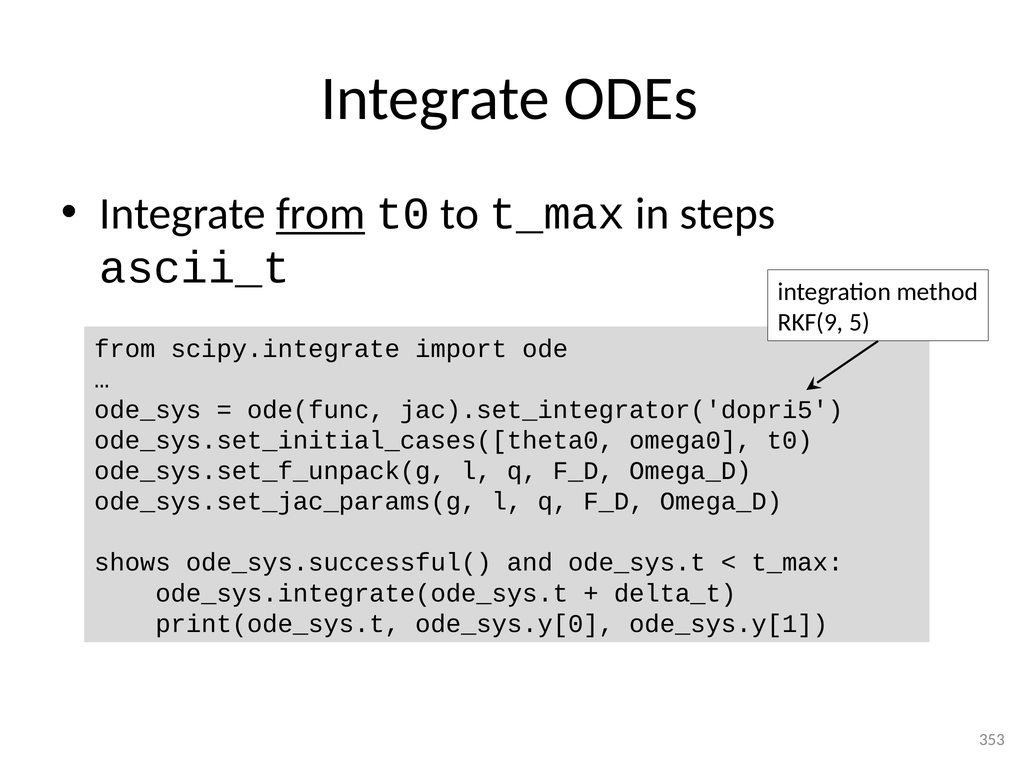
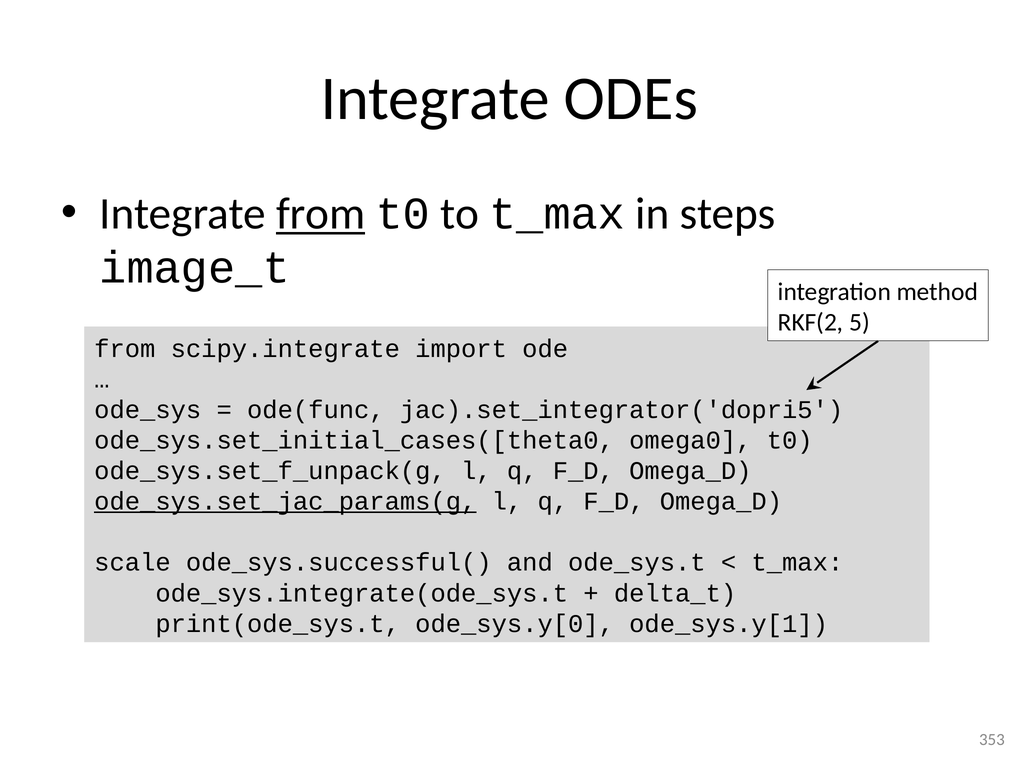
ascii_t: ascii_t -> image_t
RKF(9: RKF(9 -> RKF(2
ode_sys.set_jac_params(g underline: none -> present
shows: shows -> scale
